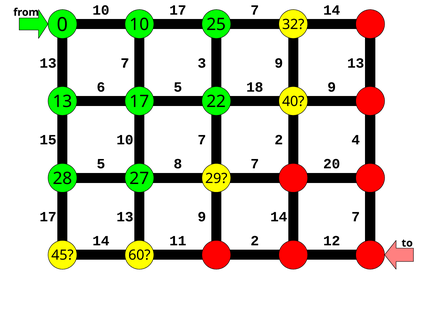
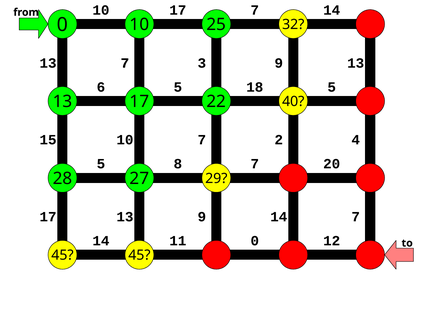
18 9: 9 -> 5
11 2: 2 -> 0
60 at (139, 255): 60 -> 45
